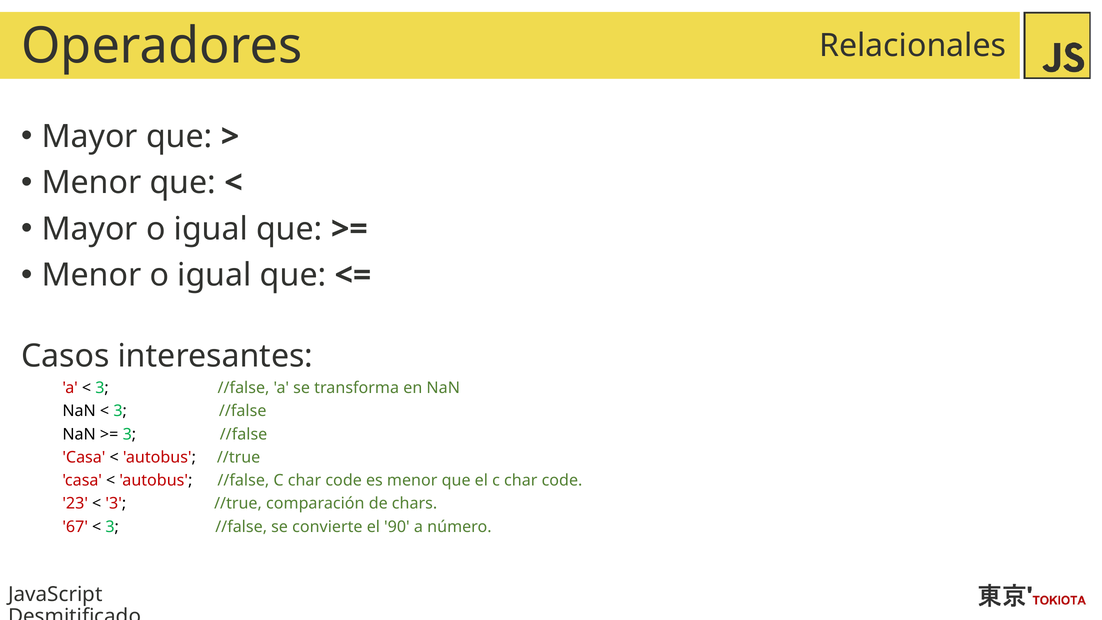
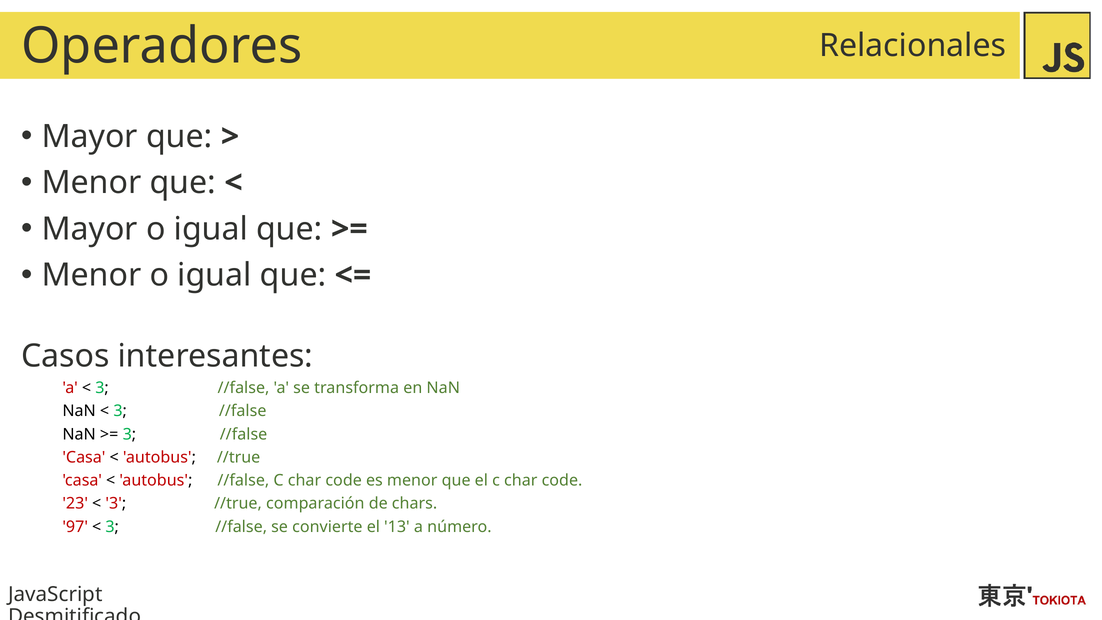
67: 67 -> 97
90: 90 -> 13
